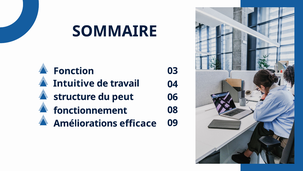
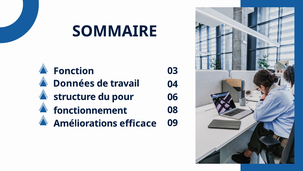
Intuitive: Intuitive -> Données
peut: peut -> pour
